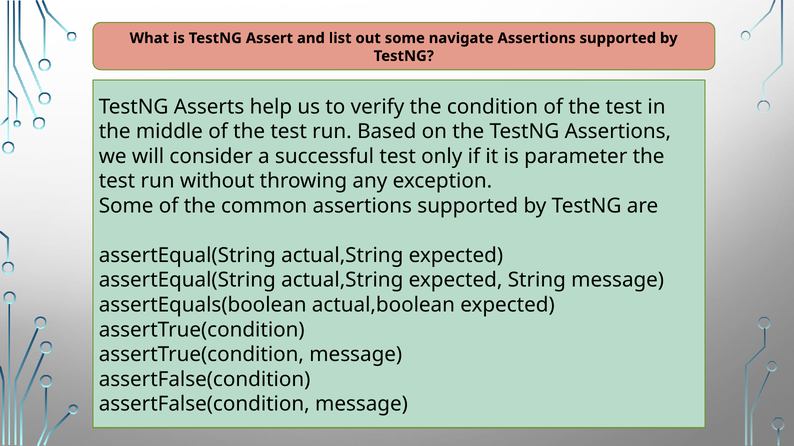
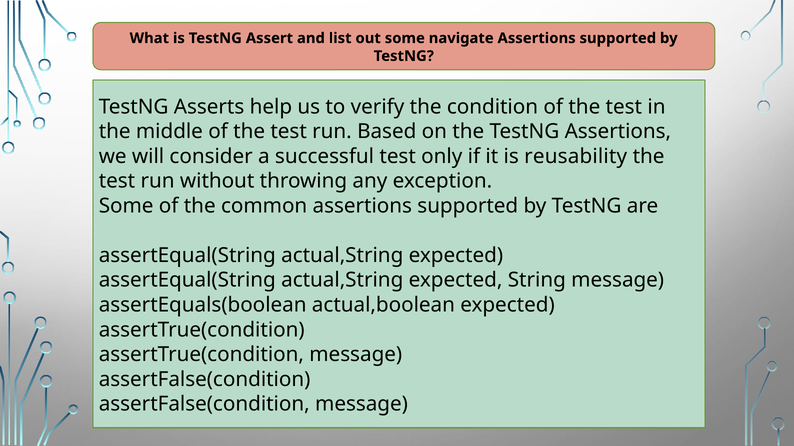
parameter: parameter -> reusability
